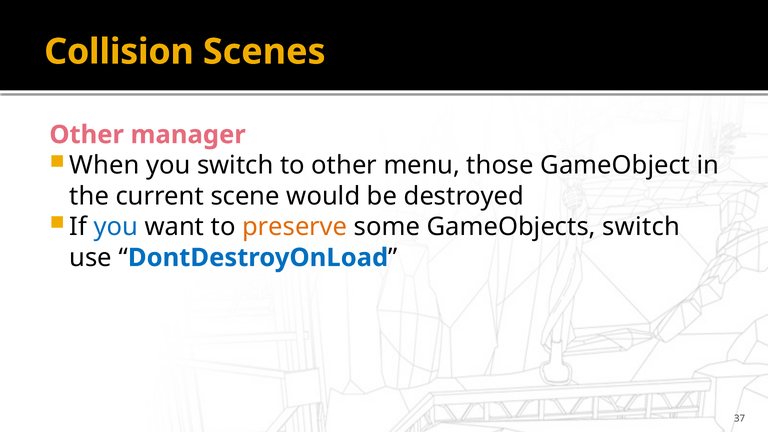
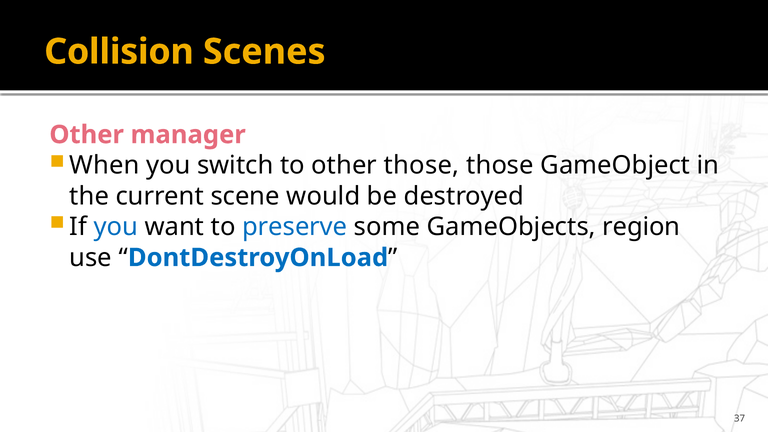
other menu: menu -> those
preserve colour: orange -> blue
GameObjects switch: switch -> region
